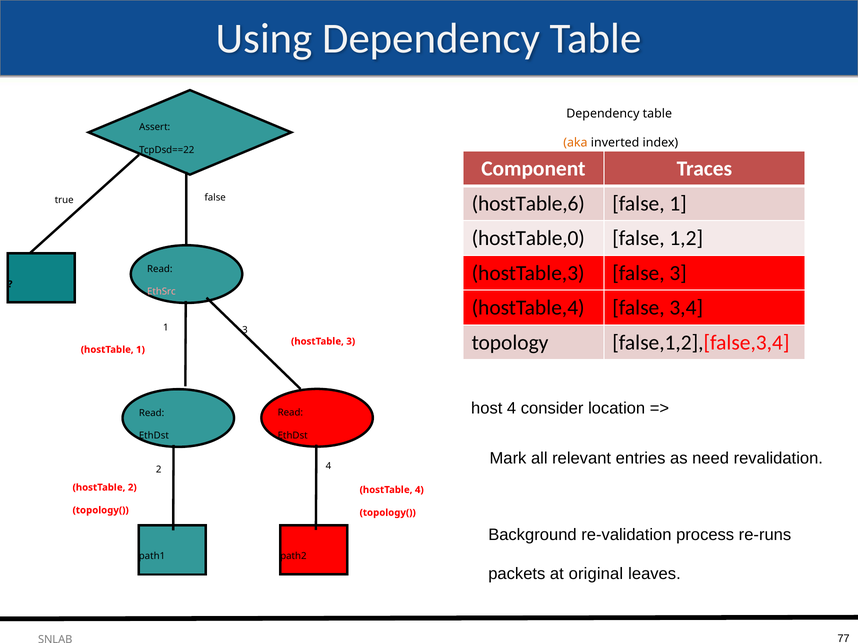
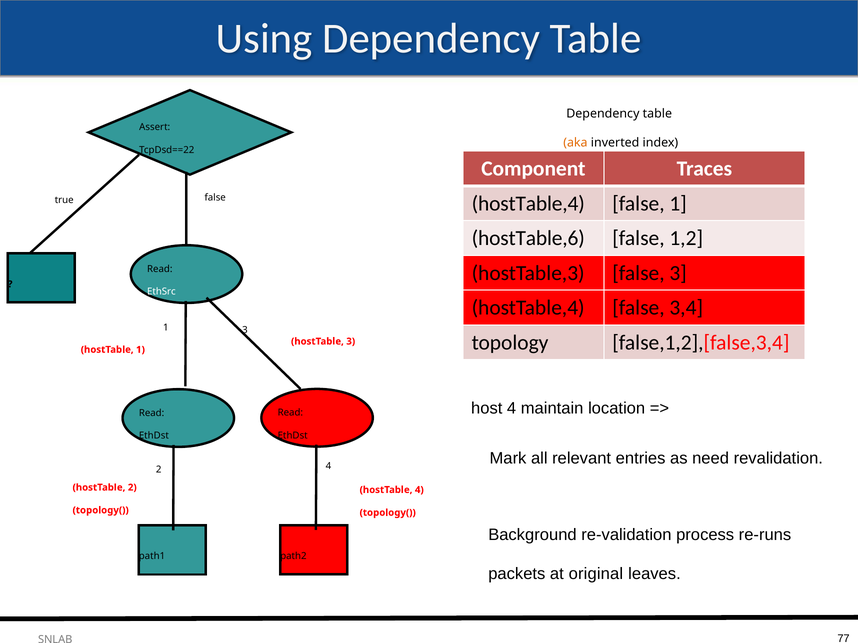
hostTable,6 at (528, 204): hostTable,6 -> hostTable,4
hostTable,0: hostTable,0 -> hostTable,6
EthSrc colour: pink -> white
consider: consider -> maintain
